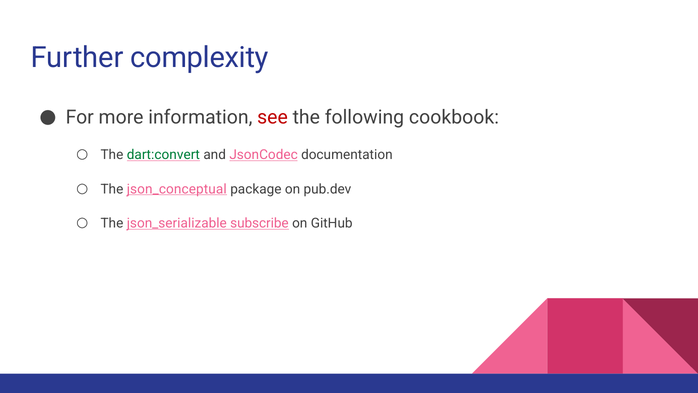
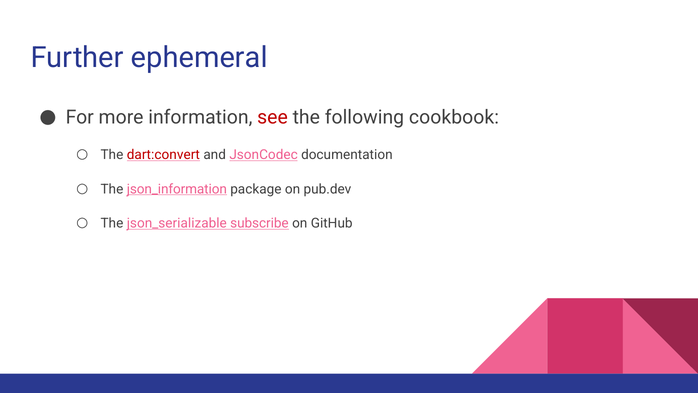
complexity: complexity -> ephemeral
dart:convert colour: green -> red
json_conceptual: json_conceptual -> json_information
